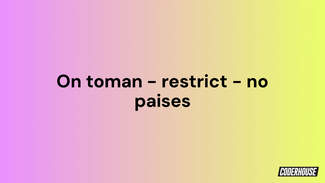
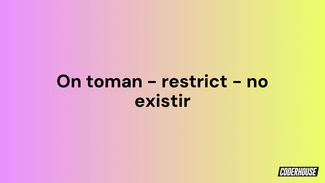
paises: paises -> existir
